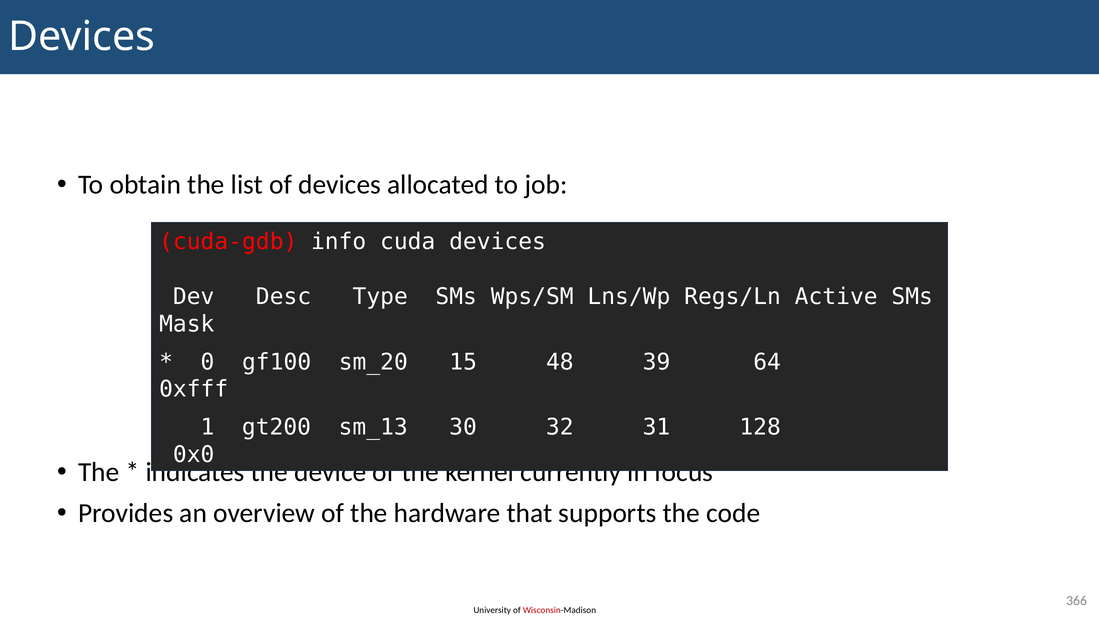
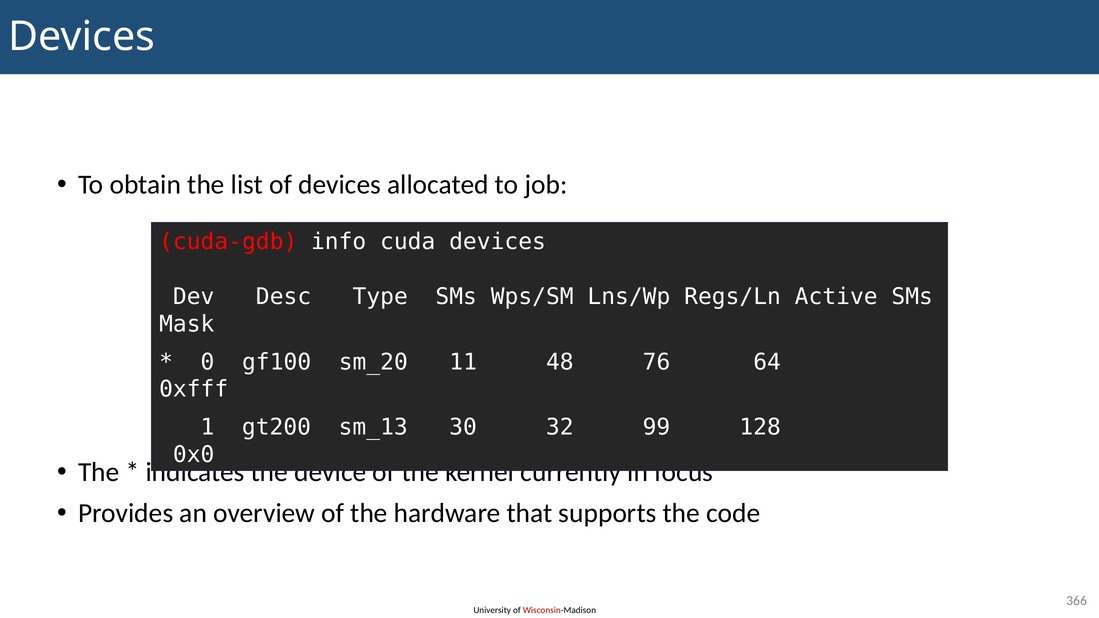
15: 15 -> 11
39: 39 -> 76
31: 31 -> 99
